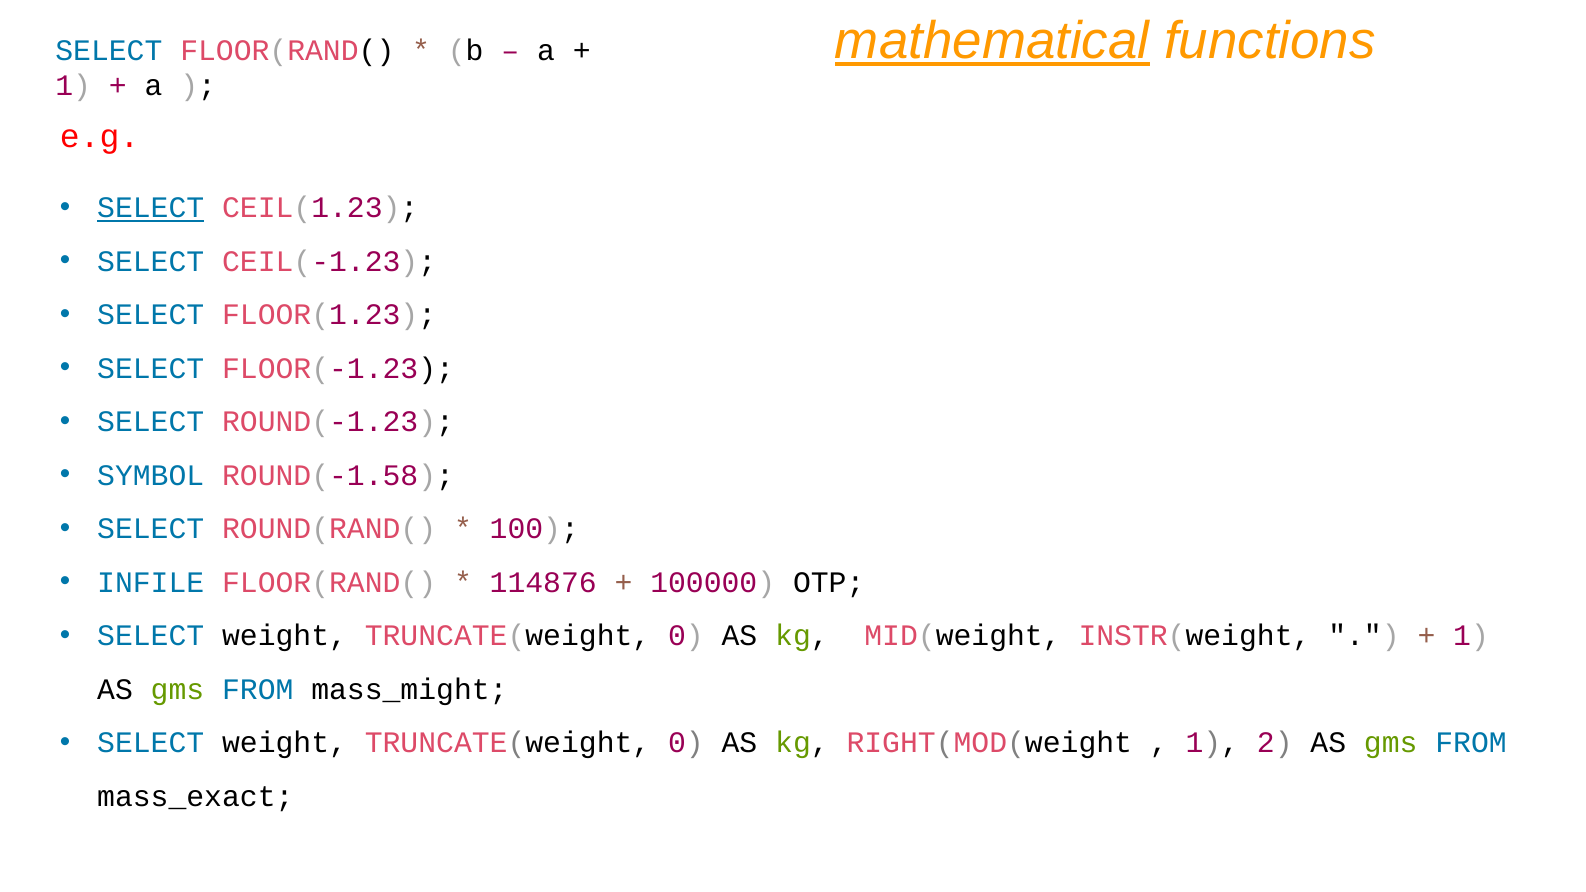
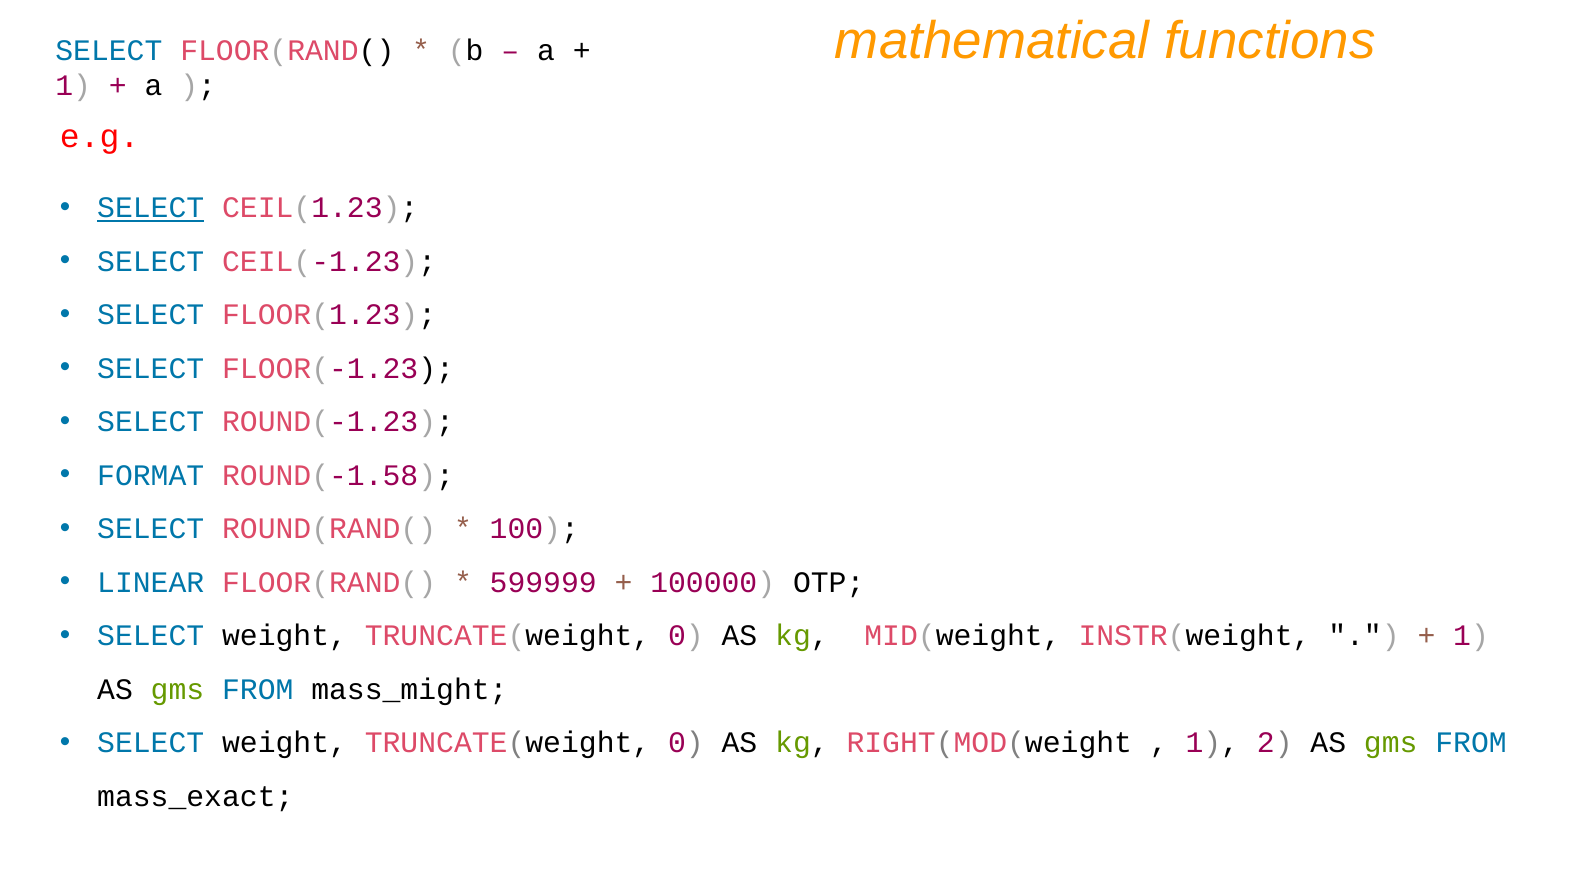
mathematical underline: present -> none
SYMBOL: SYMBOL -> FORMAT
INFILE: INFILE -> LINEAR
114876: 114876 -> 599999
